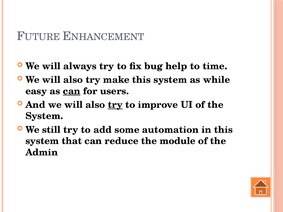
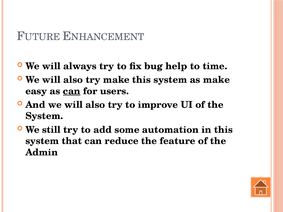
as while: while -> make
try at (115, 105) underline: present -> none
module: module -> feature
